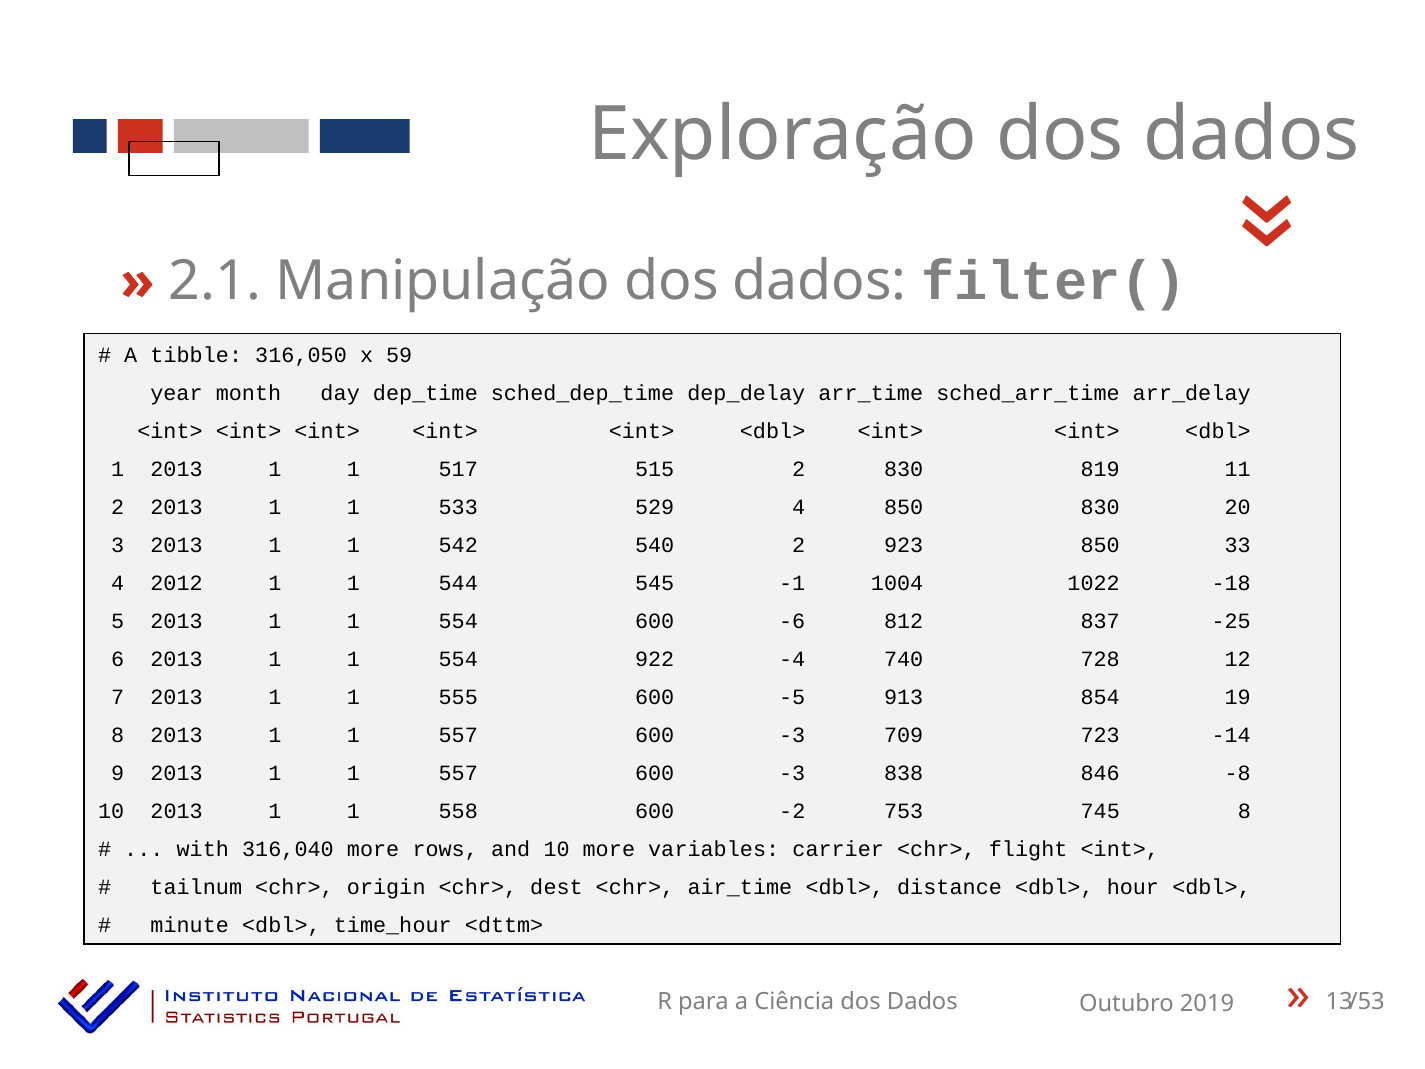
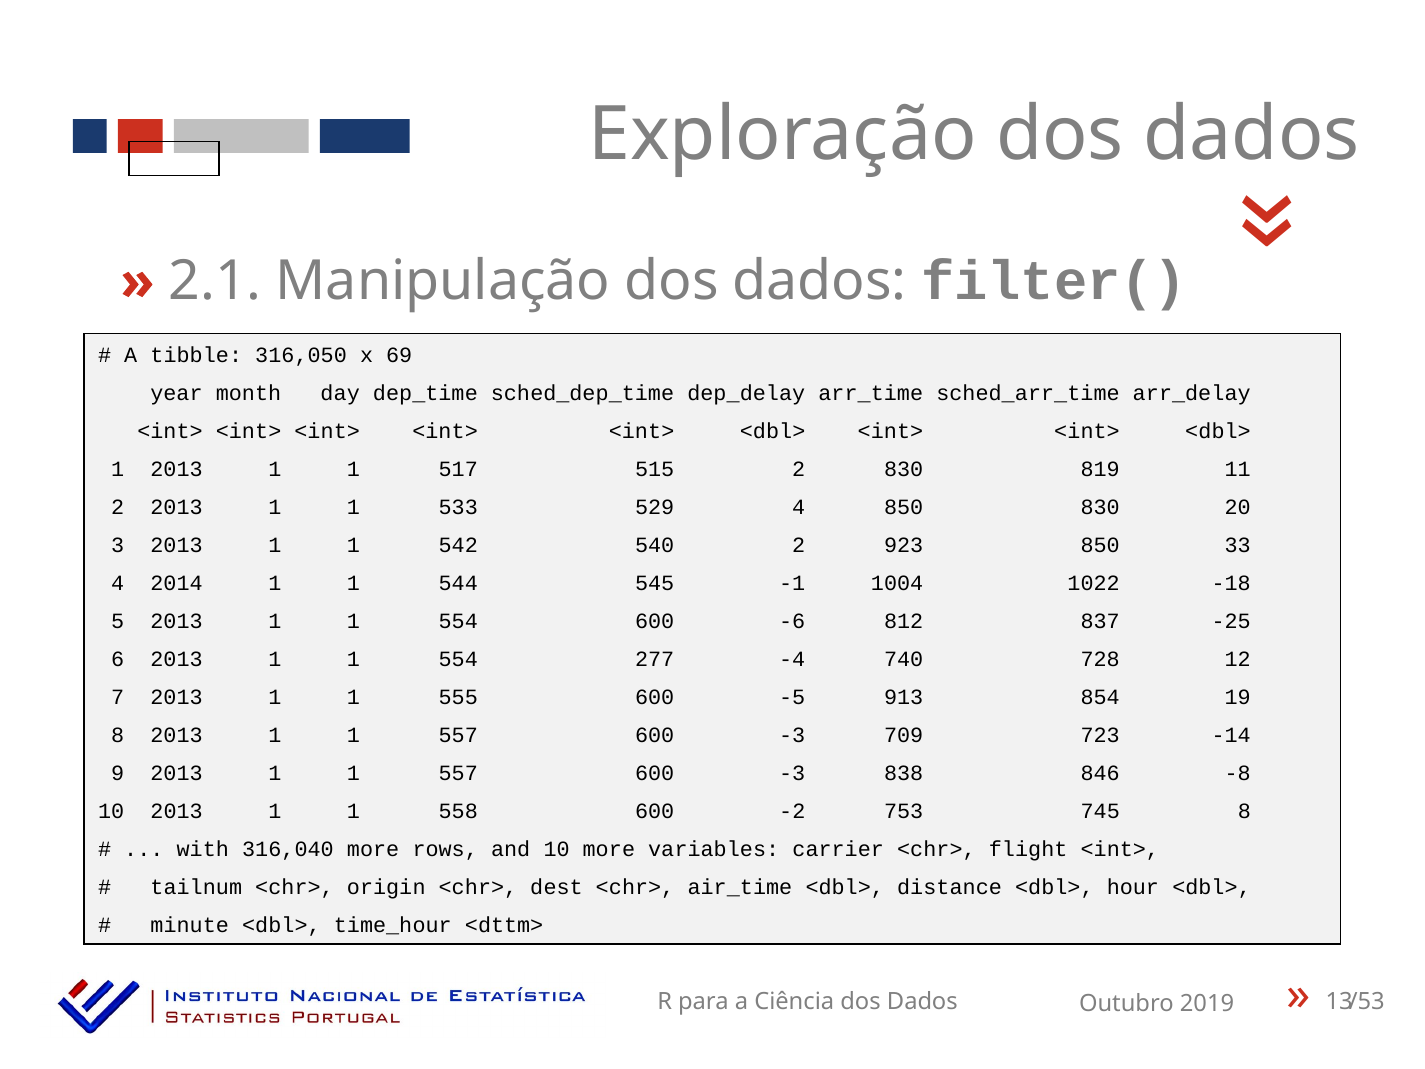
59: 59 -> 69
2012: 2012 -> 2014
922: 922 -> 277
